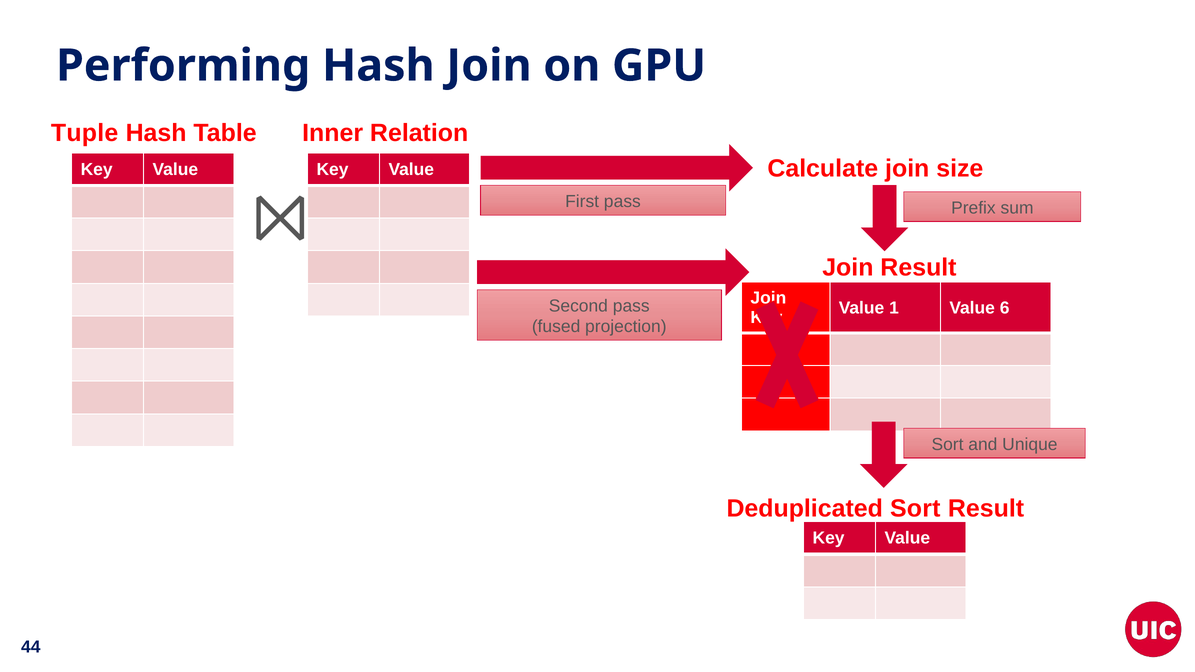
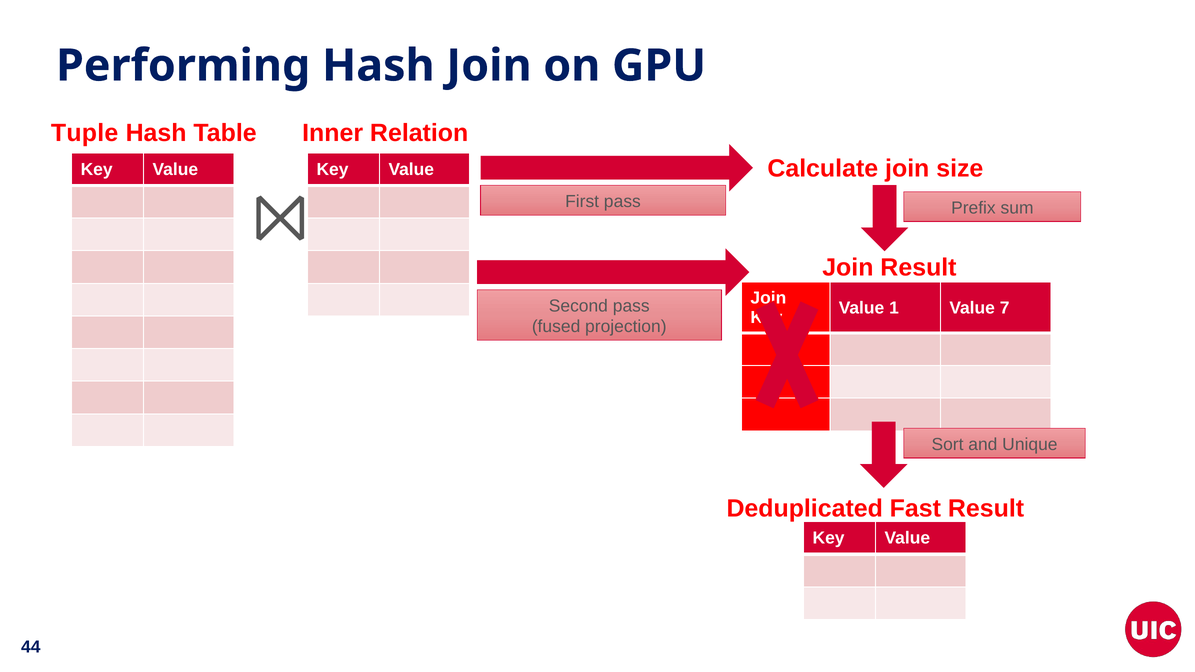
6: 6 -> 7
Deduplicated Sort: Sort -> Fast
